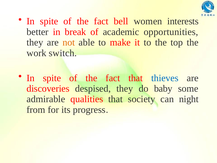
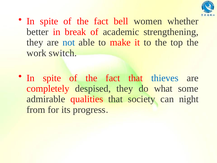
interests: interests -> whether
opportunities: opportunities -> strengthening
not colour: orange -> blue
discoveries: discoveries -> completely
baby: baby -> what
